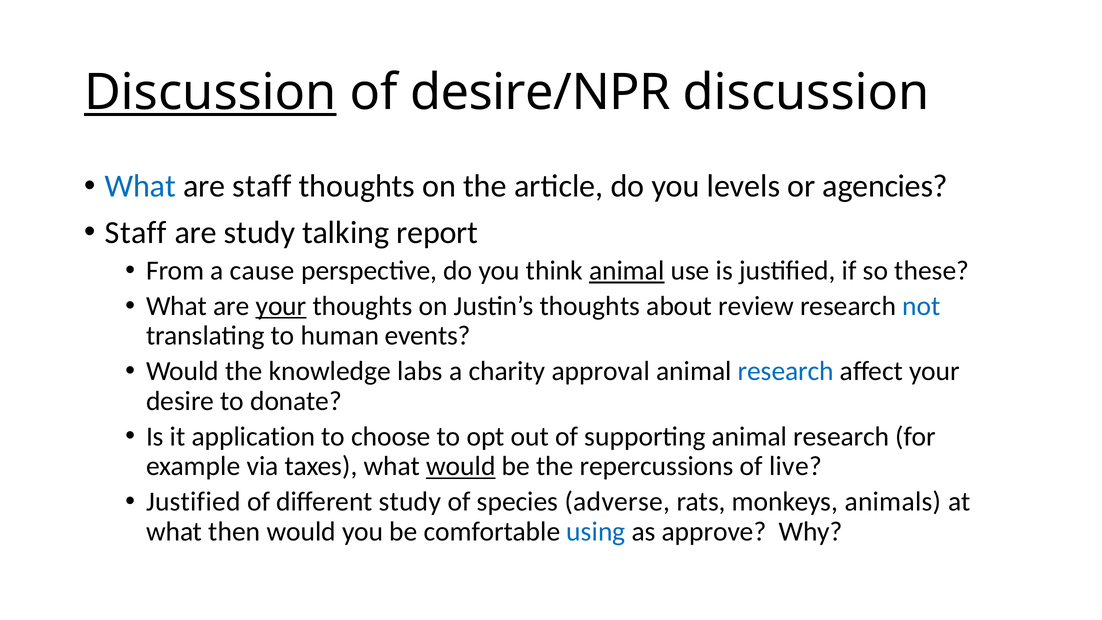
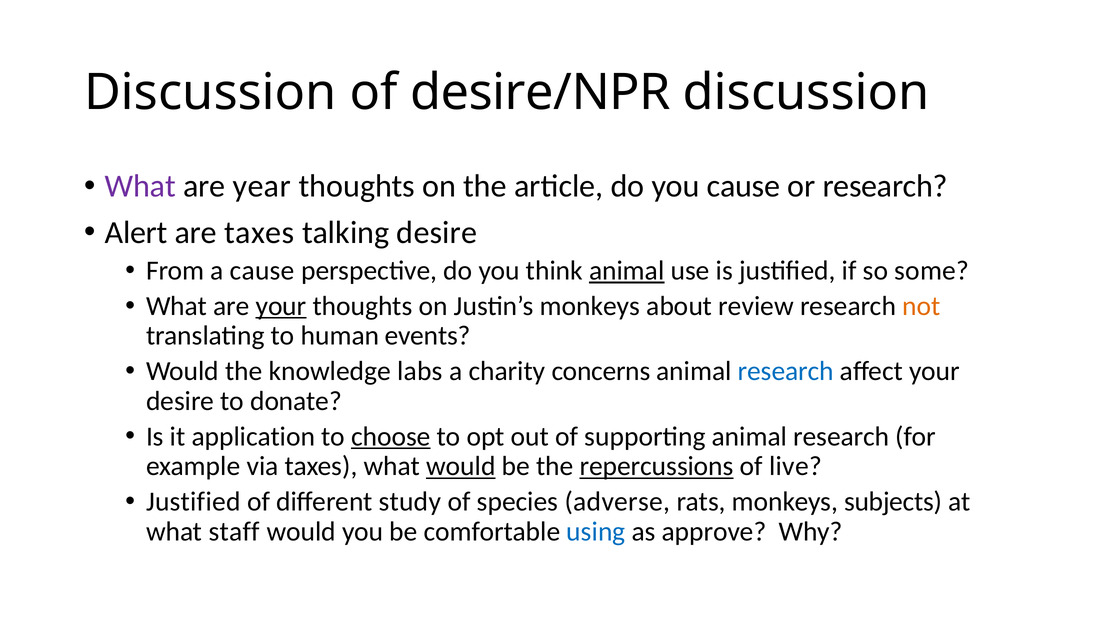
Discussion at (210, 93) underline: present -> none
What at (140, 186) colour: blue -> purple
are staff: staff -> year
you levels: levels -> cause
or agencies: agencies -> research
Staff at (136, 233): Staff -> Alert
are study: study -> taxes
talking report: report -> desire
these: these -> some
Justin’s thoughts: thoughts -> monkeys
not colour: blue -> orange
approval: approval -> concerns
choose underline: none -> present
repercussions underline: none -> present
animals: animals -> subjects
then: then -> staff
